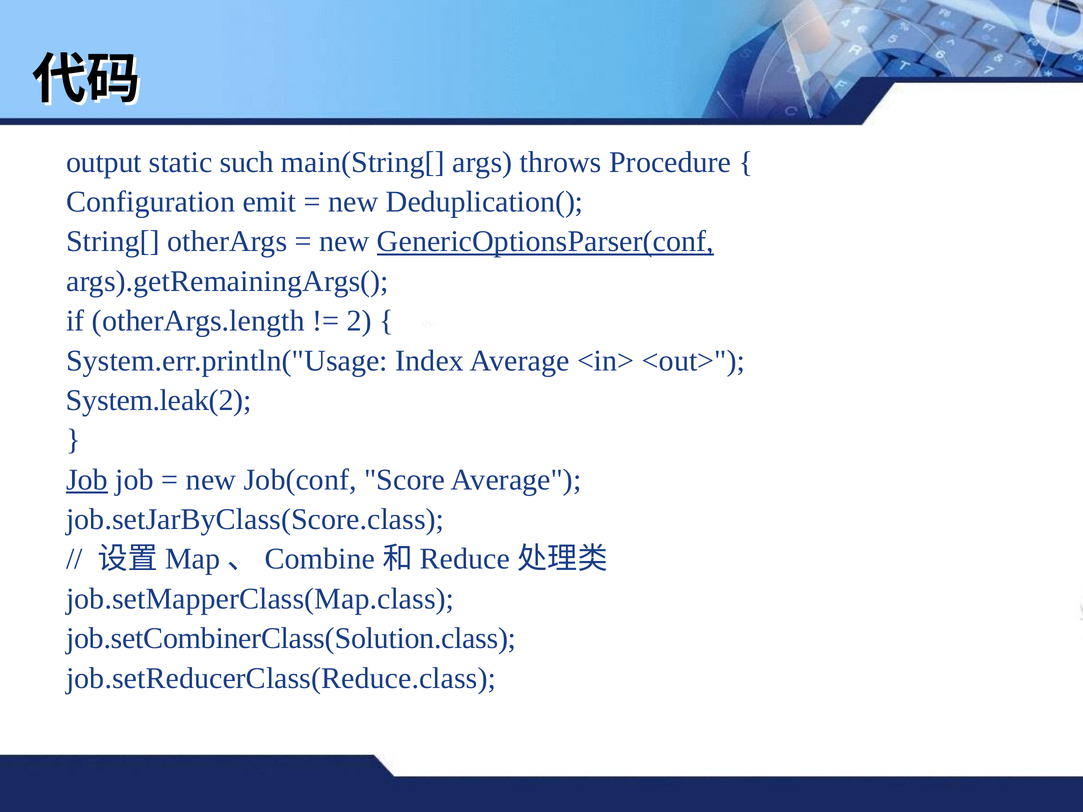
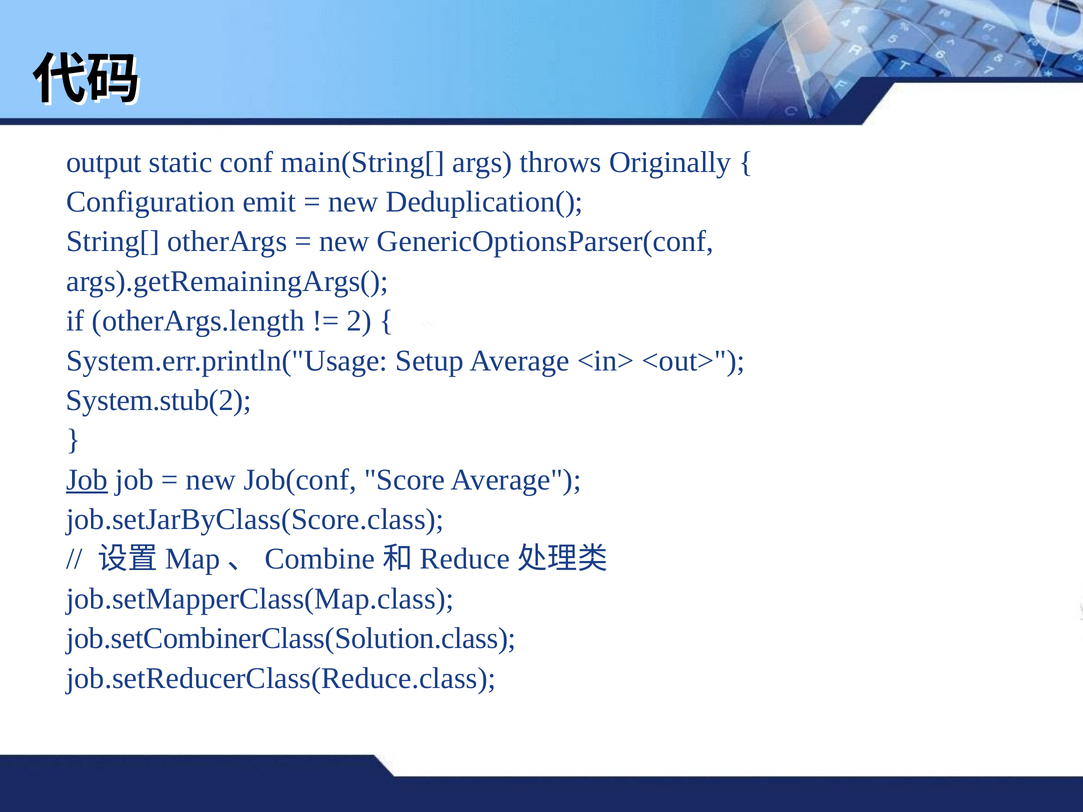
such: such -> conf
Procedure: Procedure -> Originally
GenericOptionsParser(conf underline: present -> none
Index: Index -> Setup
System.leak(2: System.leak(2 -> System.stub(2
